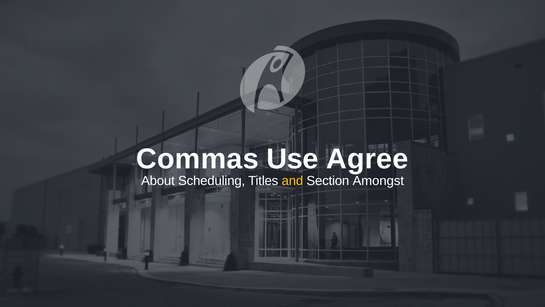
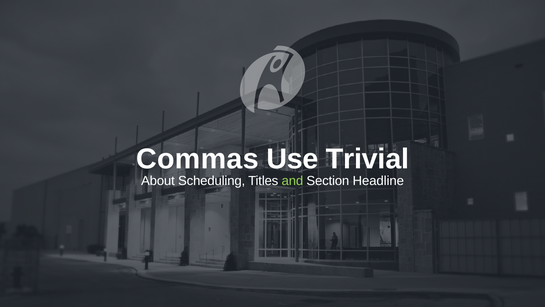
Agree: Agree -> Trivial
and colour: yellow -> light green
Amongst: Amongst -> Headline
